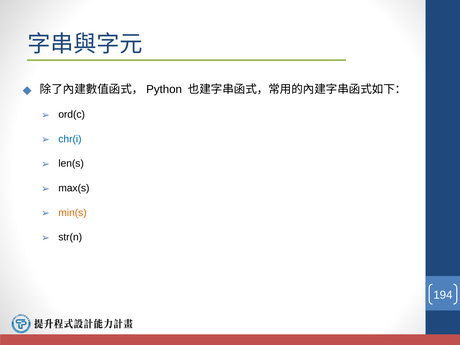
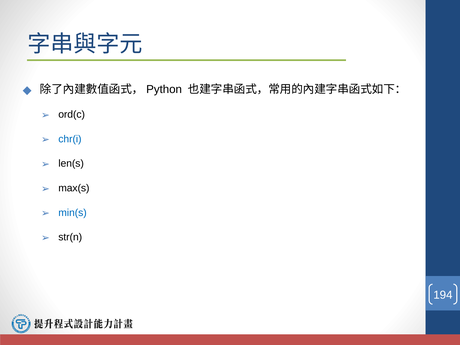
min(s colour: orange -> blue
